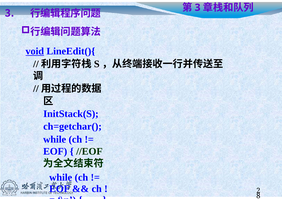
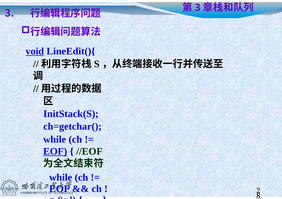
EOF at (55, 152) underline: none -> present
